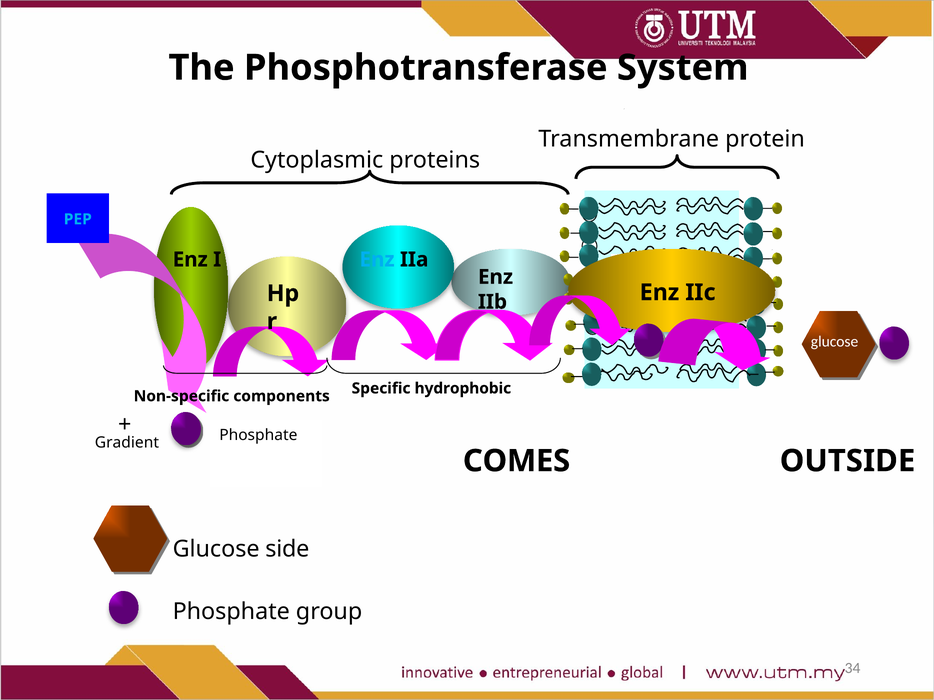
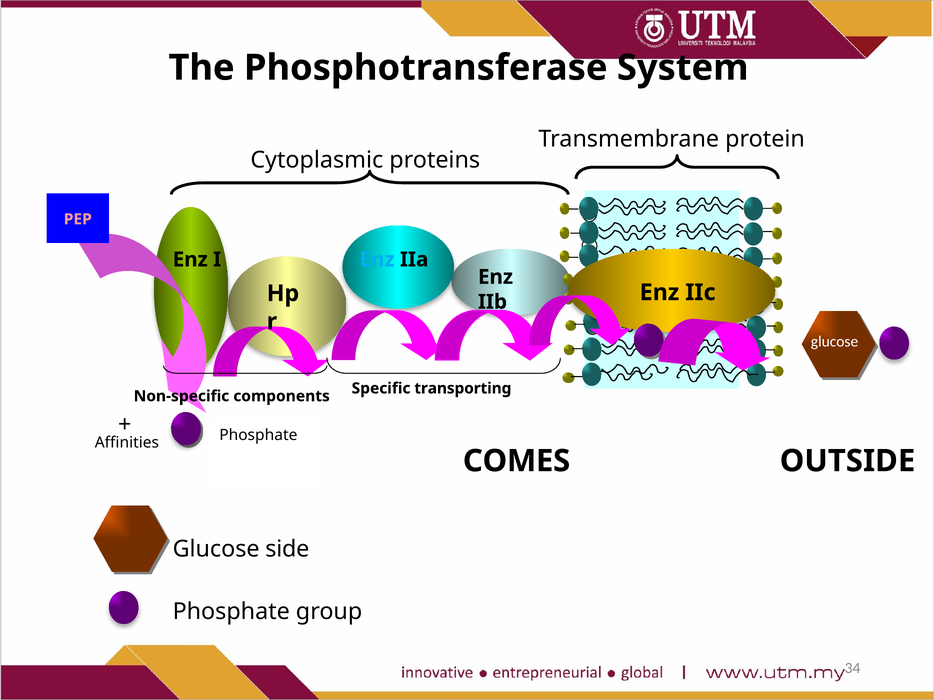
PEP colour: light blue -> pink
hydrophobic: hydrophobic -> transporting
Gradient: Gradient -> Affinities
